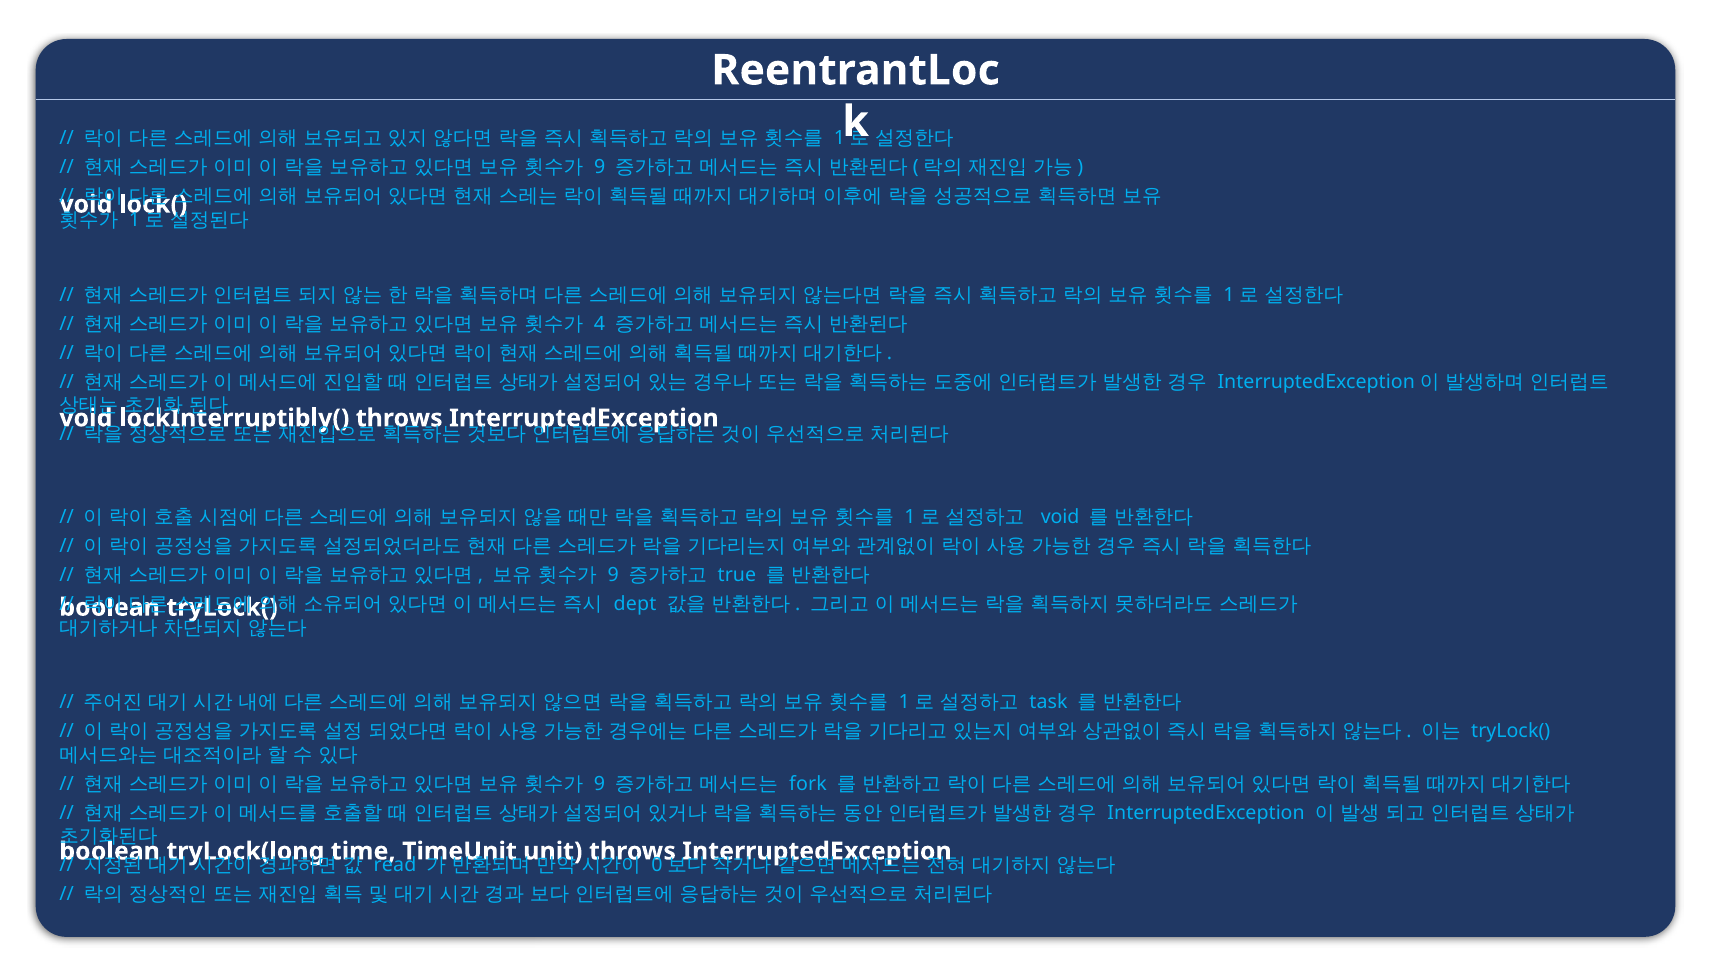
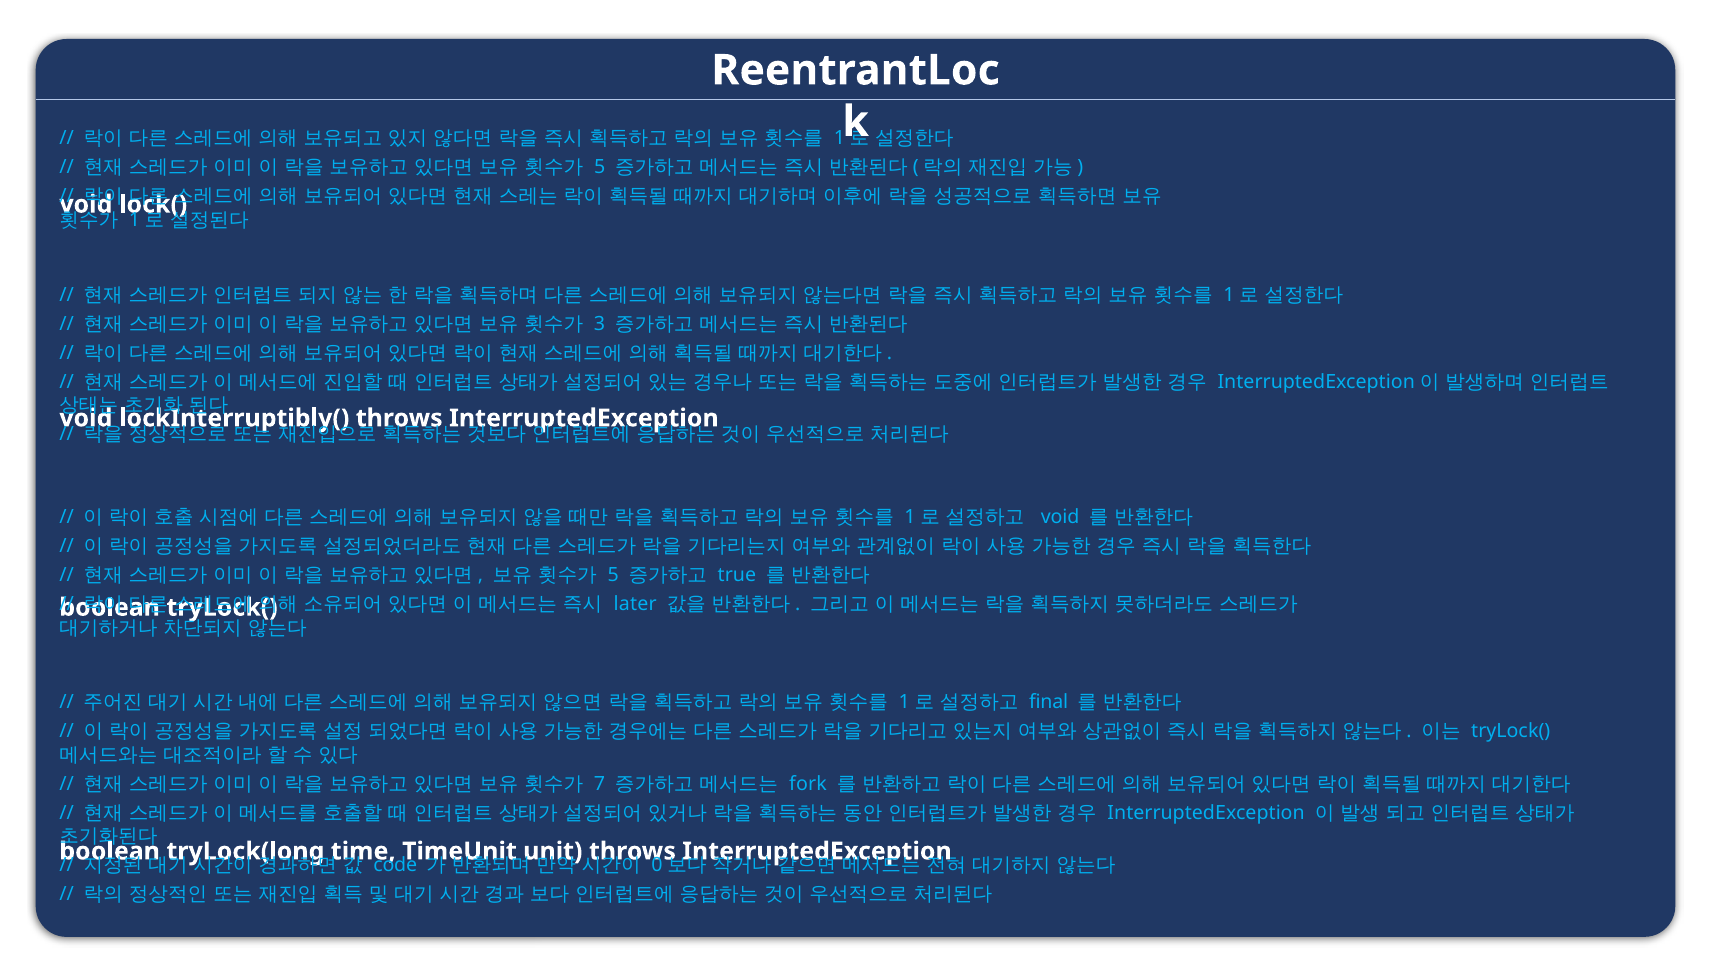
9 at (600, 167): 9 -> 5
4: 4 -> 3
9 at (613, 576): 9 -> 5
dept: dept -> later
task: task -> final
9 at (600, 784): 9 -> 7
read: read -> code
